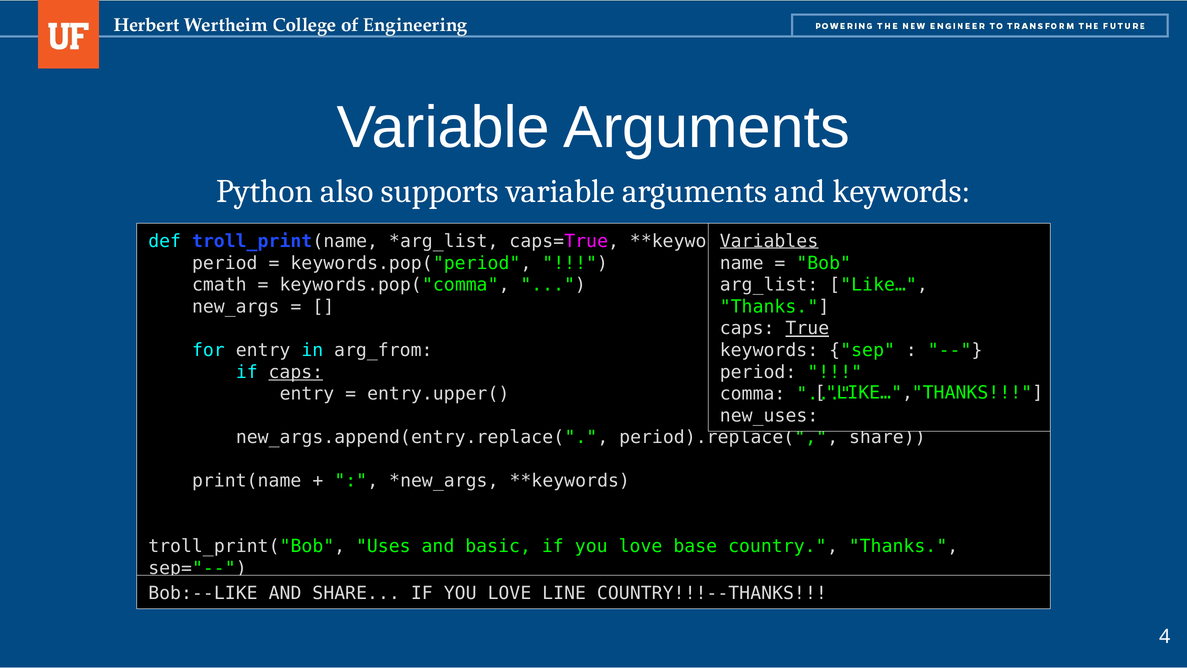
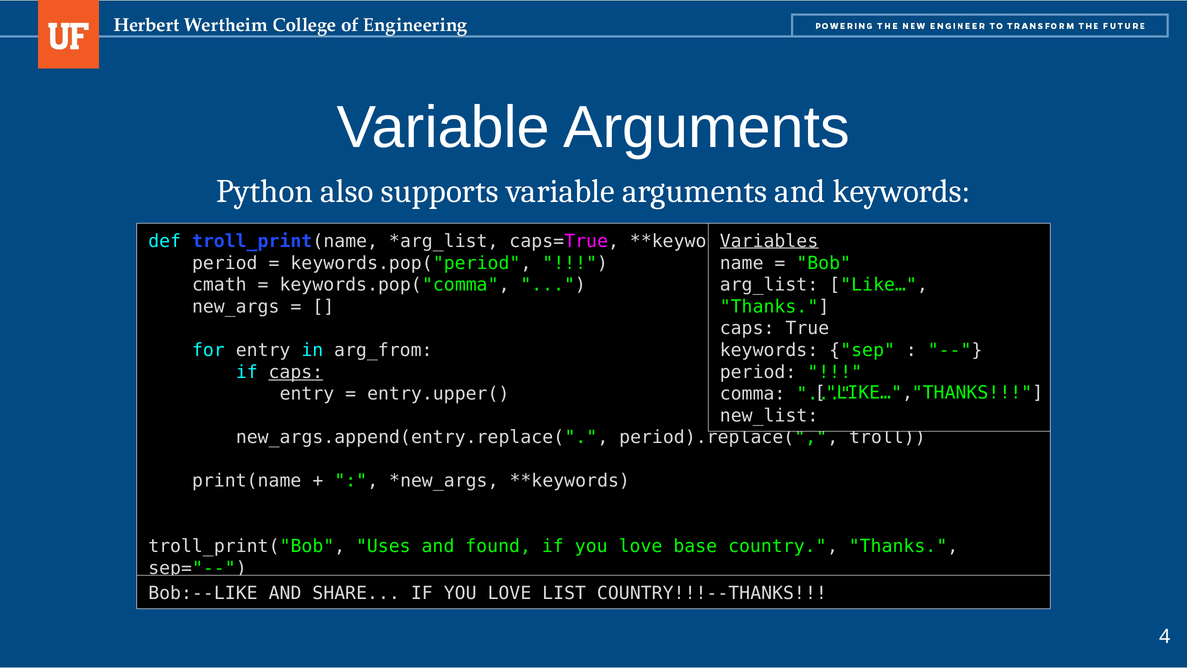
True underline: present -> none
new_uses: new_uses -> new_list
period).replace( share: share -> troll
basic: basic -> found
LINE: LINE -> LIST
